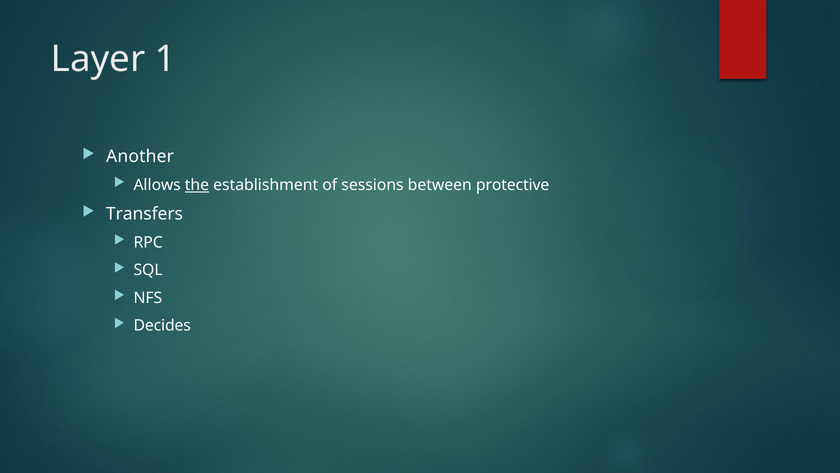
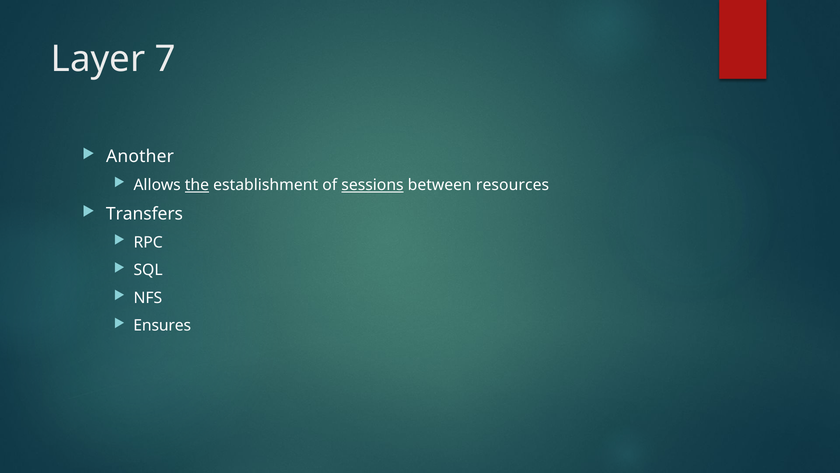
1: 1 -> 7
sessions underline: none -> present
protective: protective -> resources
Decides: Decides -> Ensures
